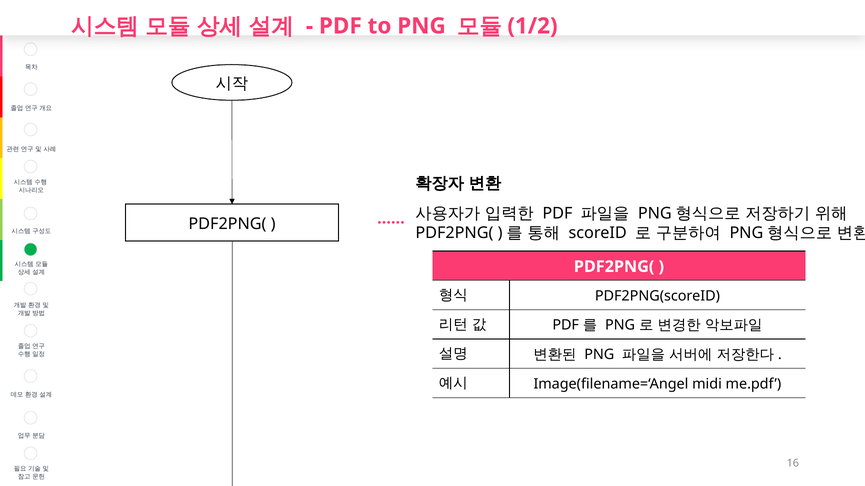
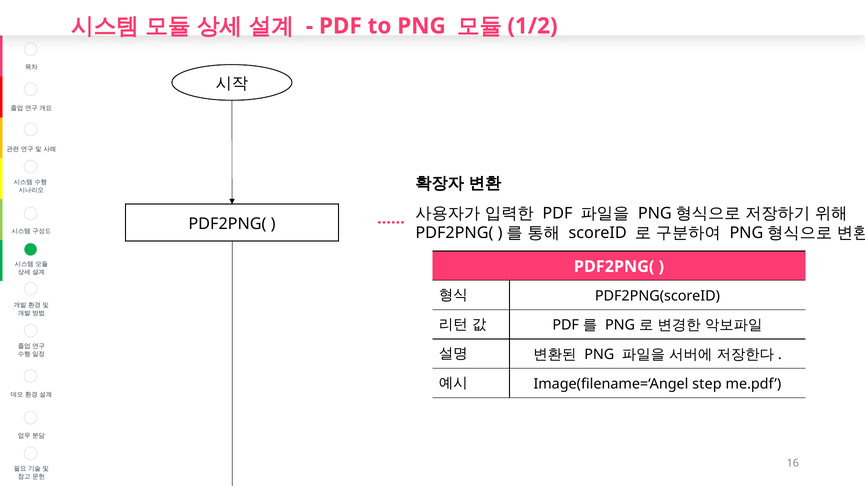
midi: midi -> step
